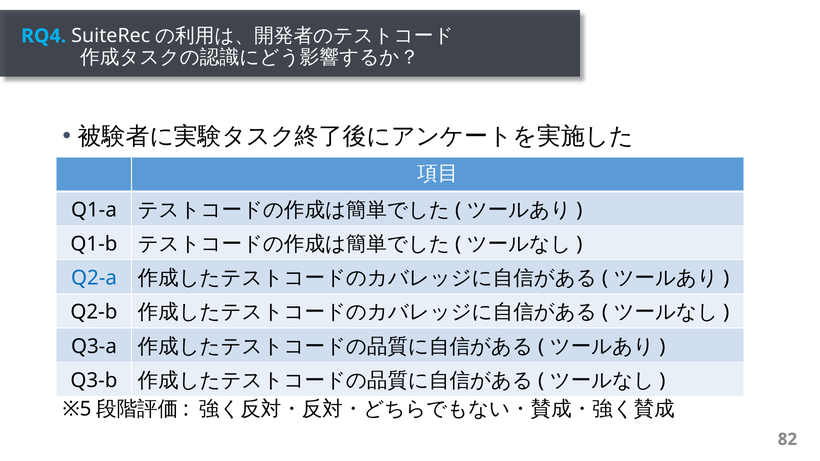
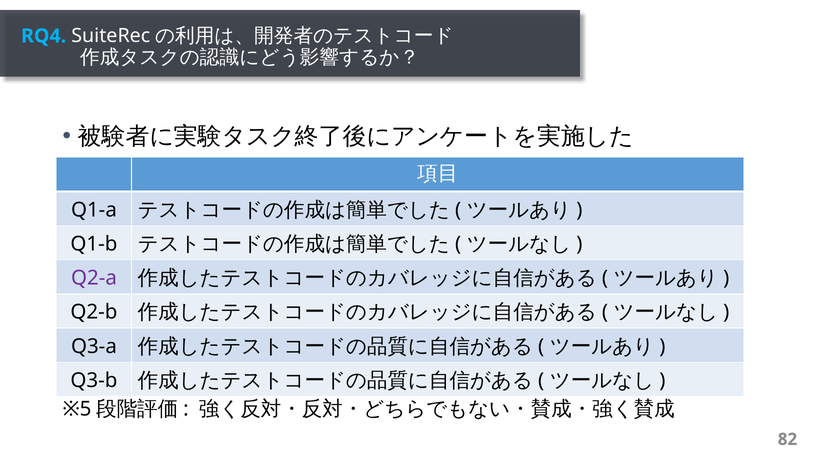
Q2-a colour: blue -> purple
